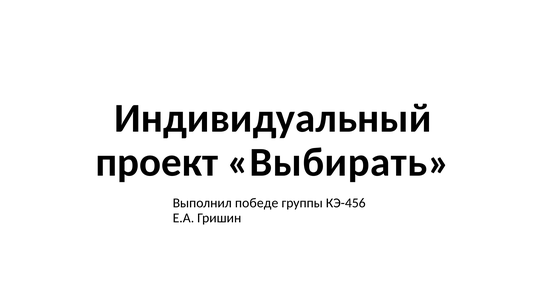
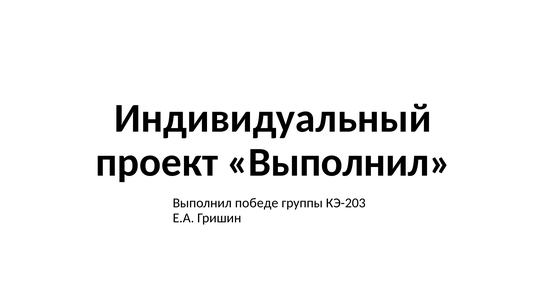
проект Выбирать: Выбирать -> Выполнил
КЭ-456: КЭ-456 -> КЭ-203
